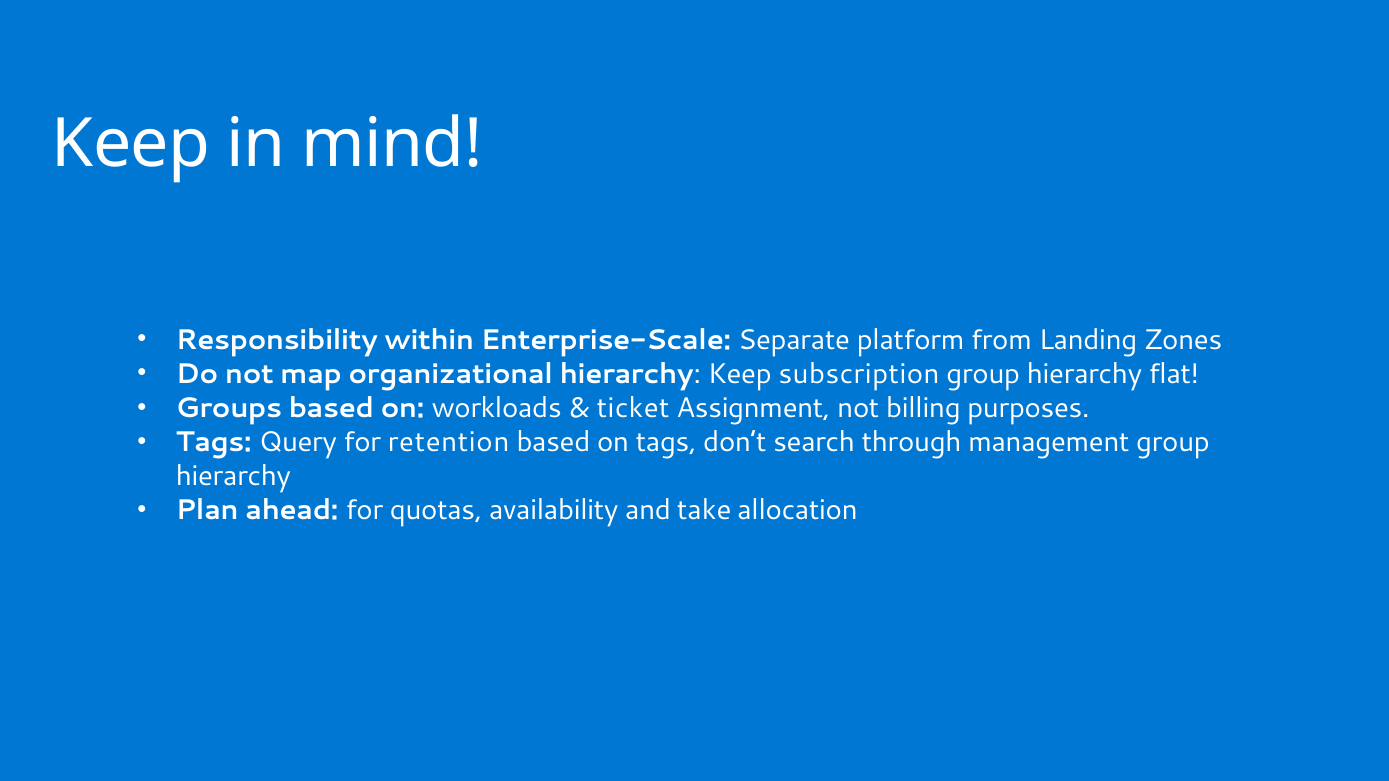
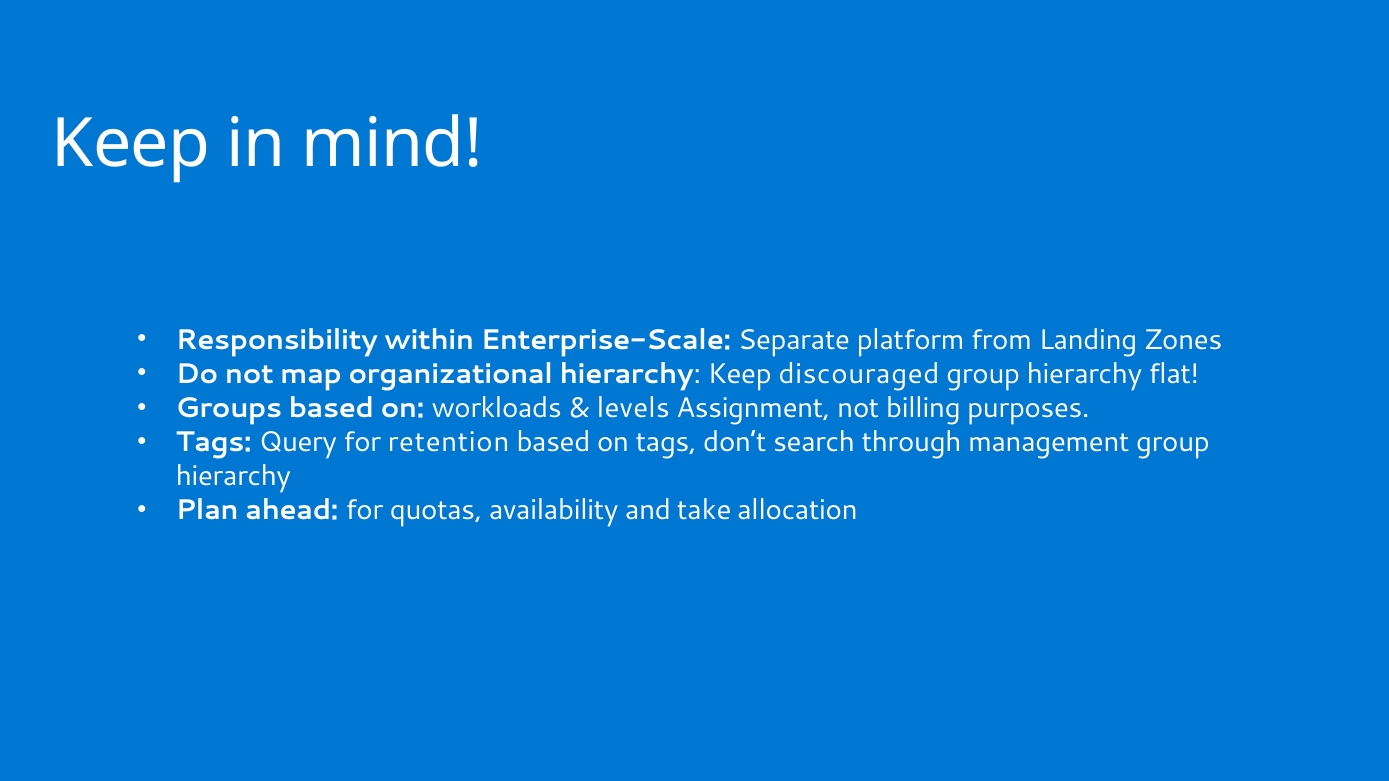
subscription: subscription -> discouraged
ticket: ticket -> levels
